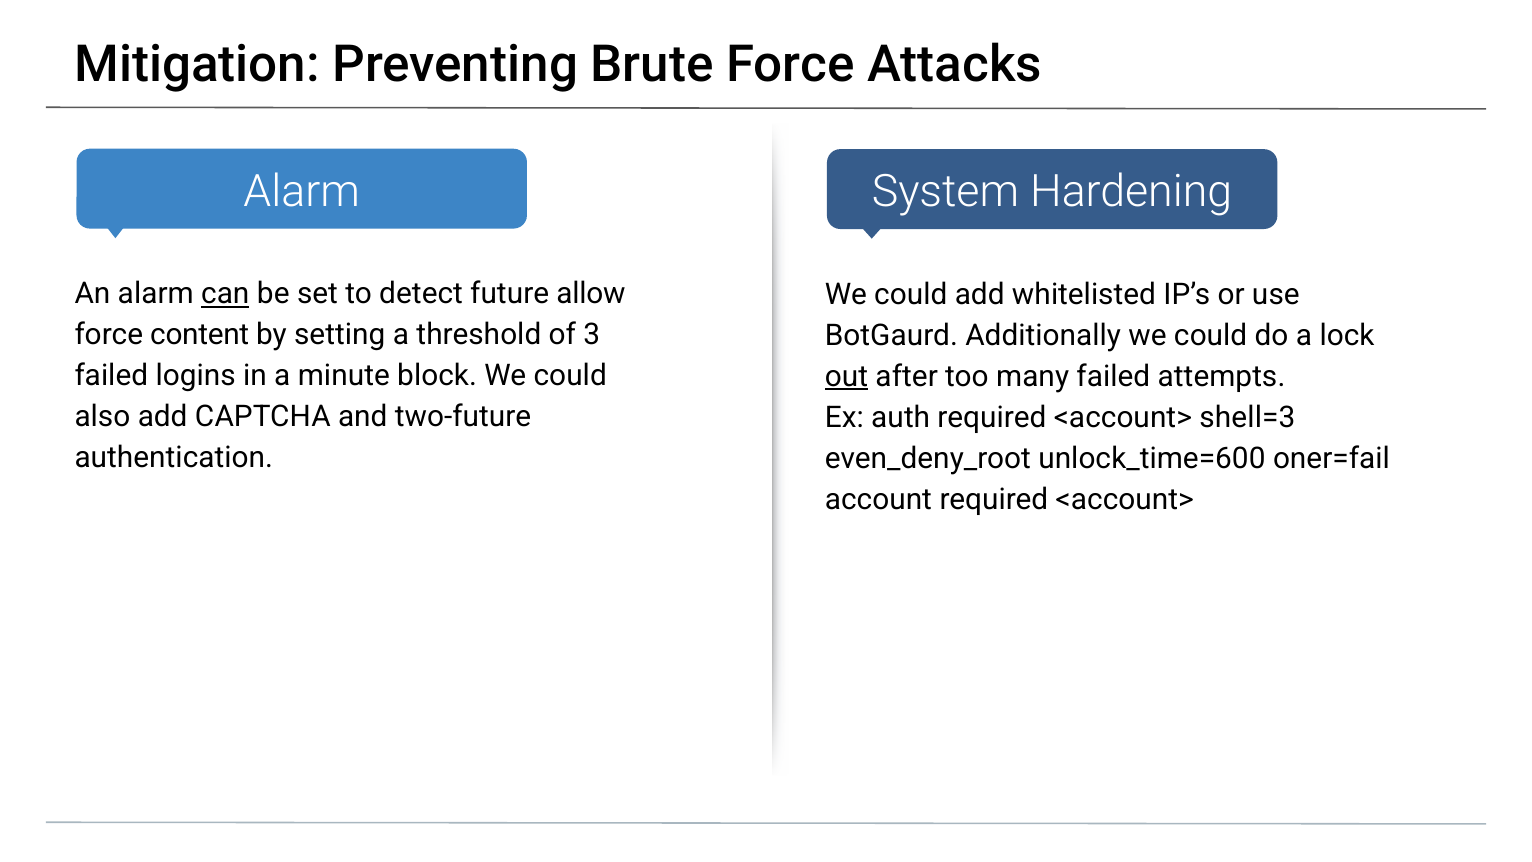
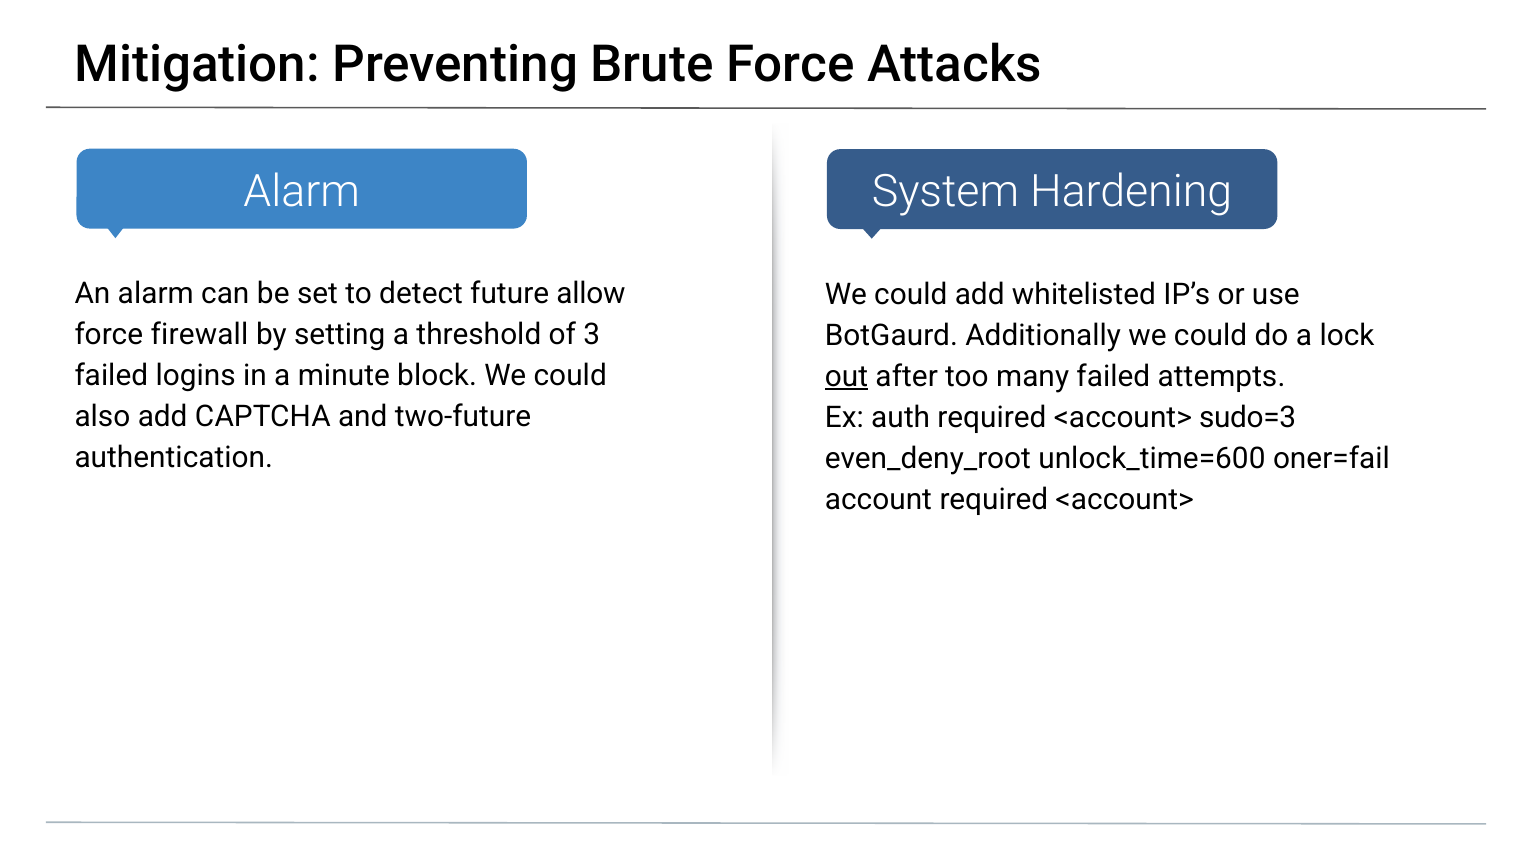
can underline: present -> none
content: content -> firewall
shell=3: shell=3 -> sudo=3
